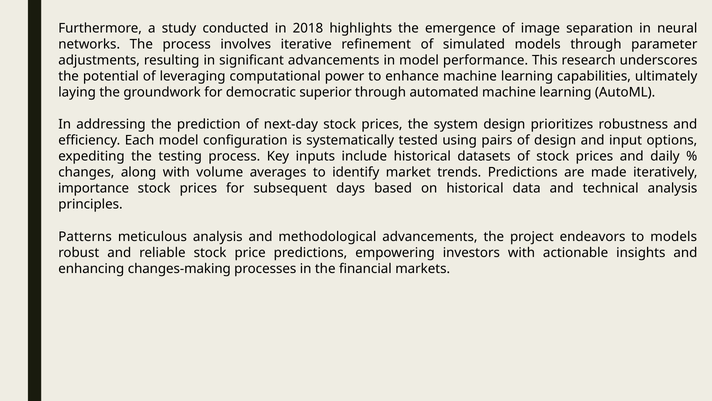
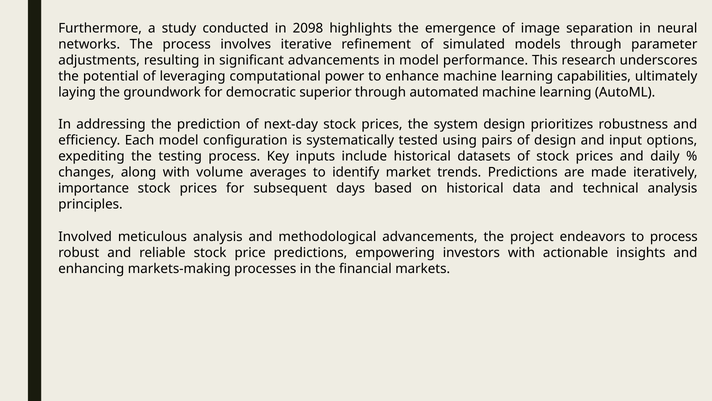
2018: 2018 -> 2098
Patterns: Patterns -> Involved
to models: models -> process
changes-making: changes-making -> markets-making
